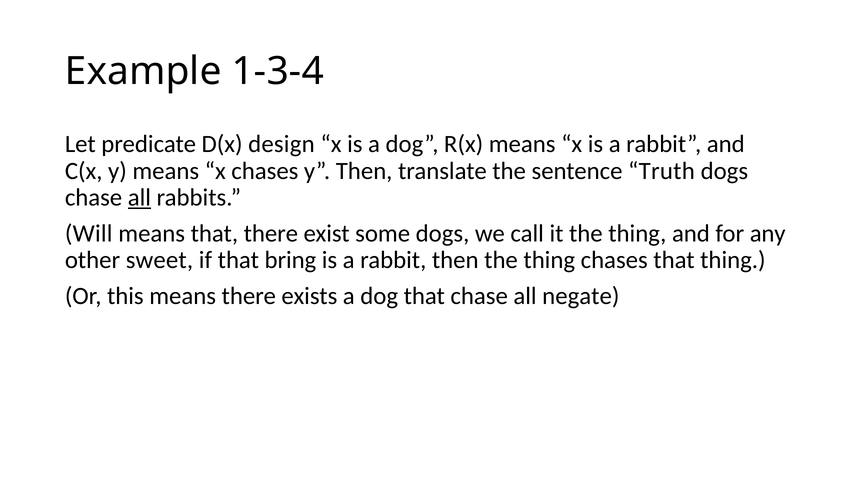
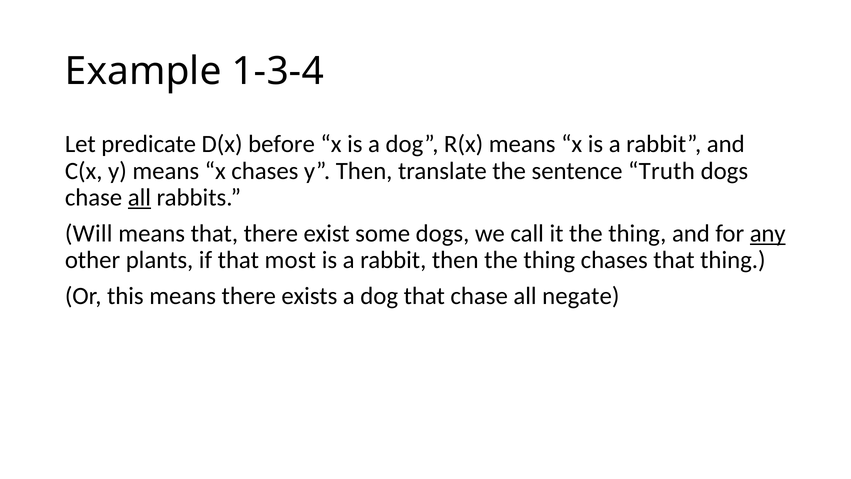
design: design -> before
any underline: none -> present
sweet: sweet -> plants
bring: bring -> most
